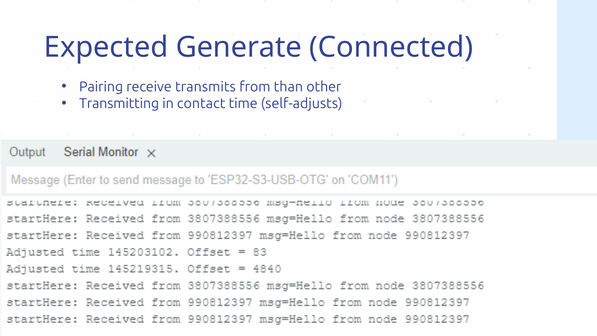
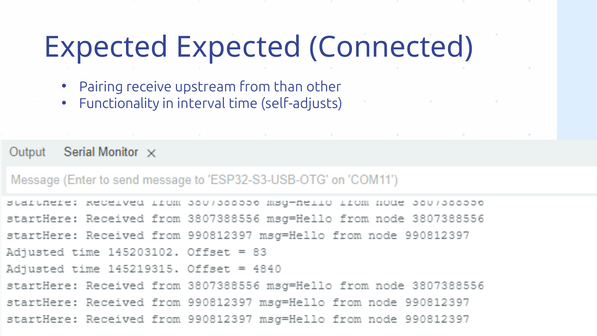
Expected Generate: Generate -> Expected
transmits: transmits -> upstream
Transmitting: Transmitting -> Functionality
contact: contact -> interval
